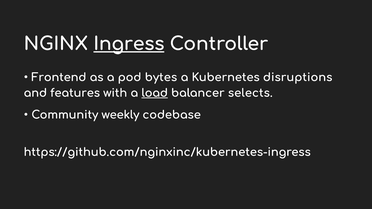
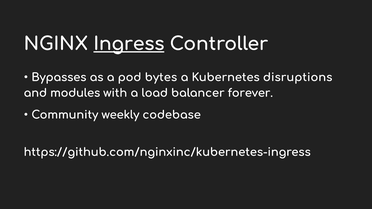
Frontend: Frontend -> Bypasses
features: features -> modules
load underline: present -> none
selects: selects -> forever
